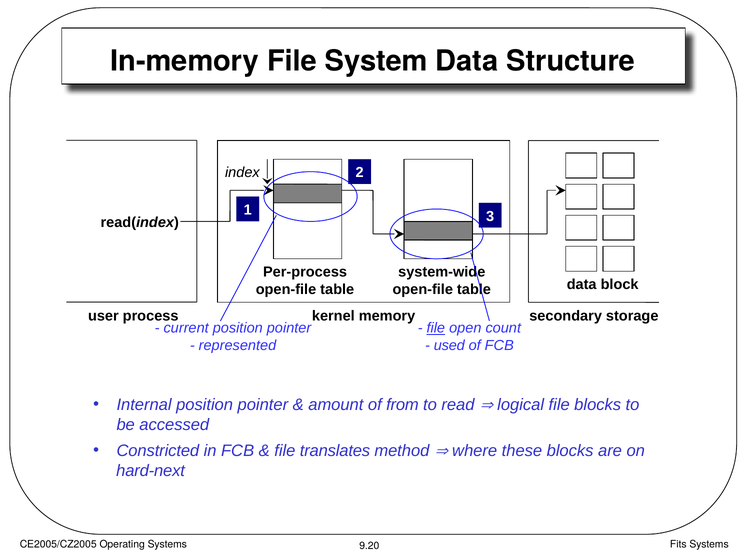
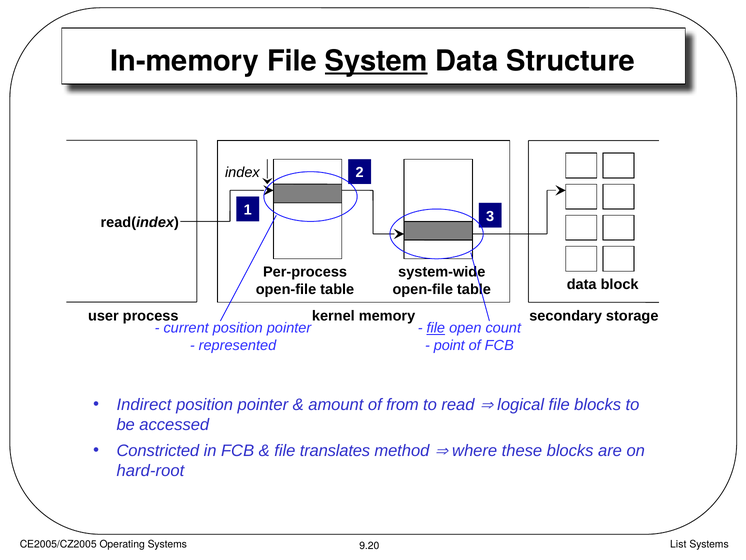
System underline: none -> present
used: used -> point
Internal: Internal -> Indirect
hard-next: hard-next -> hard-root
Fits: Fits -> List
